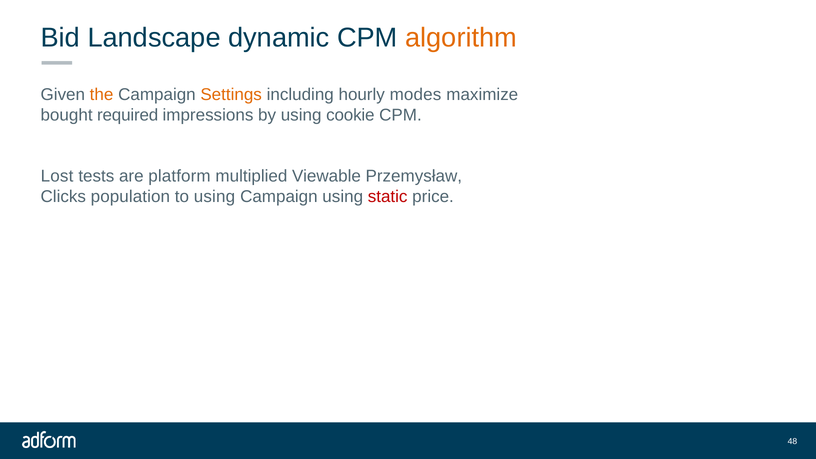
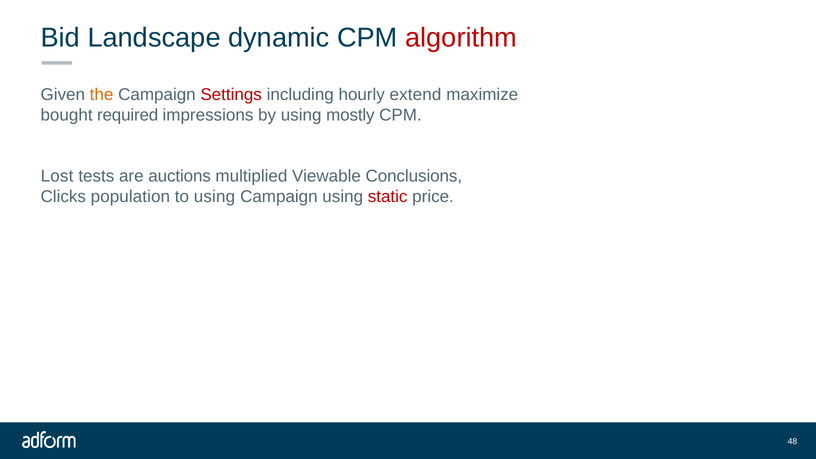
algorithm colour: orange -> red
Settings colour: orange -> red
modes: modes -> extend
cookie: cookie -> mostly
platform: platform -> auctions
Przemysław: Przemysław -> Conclusions
